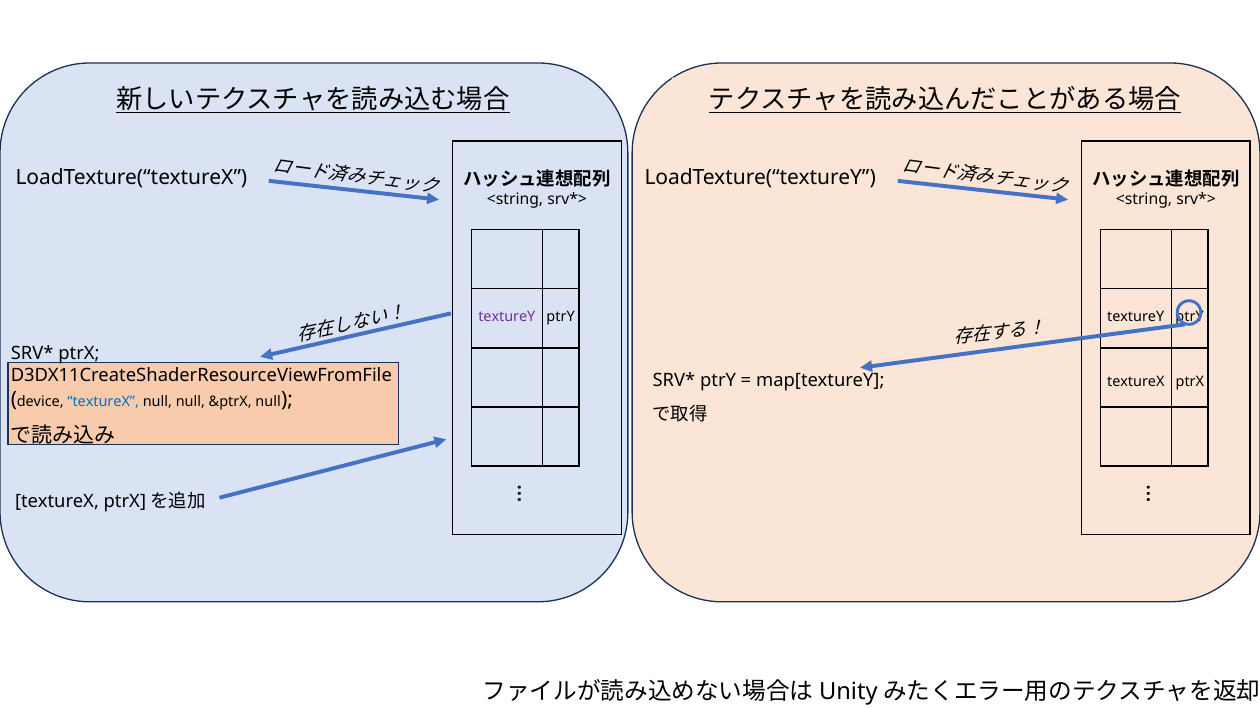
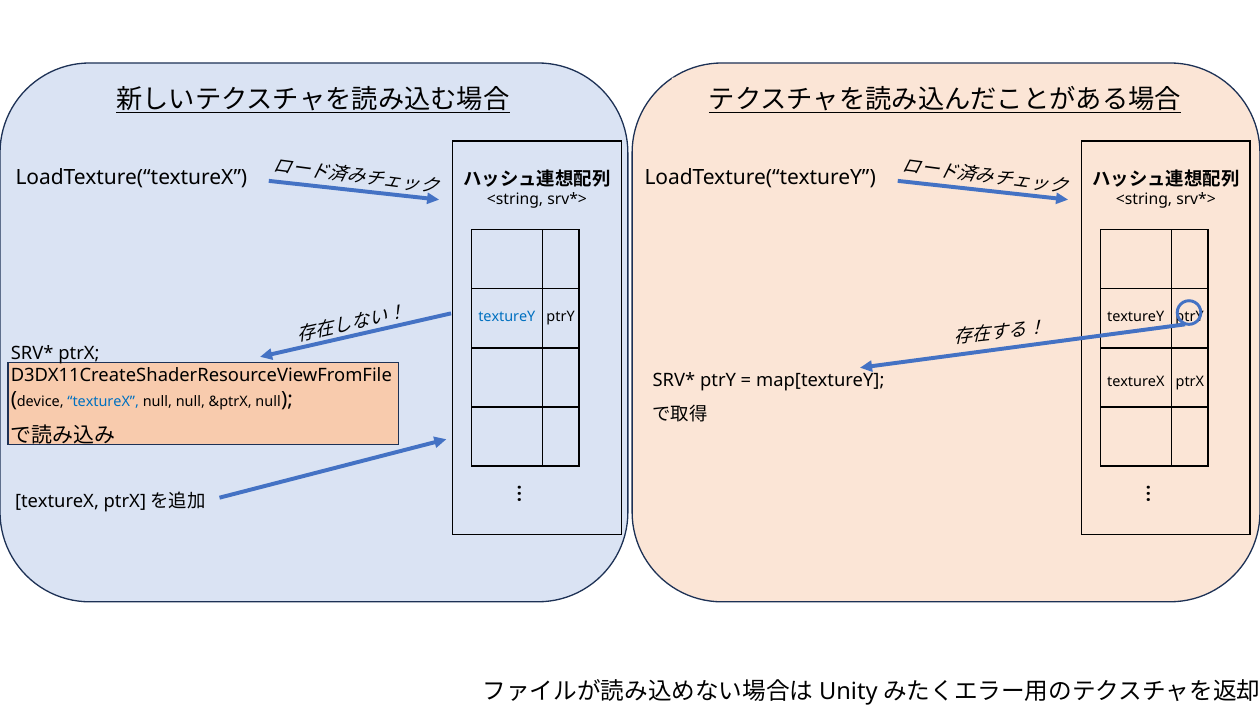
textureY at (507, 317) colour: purple -> blue
